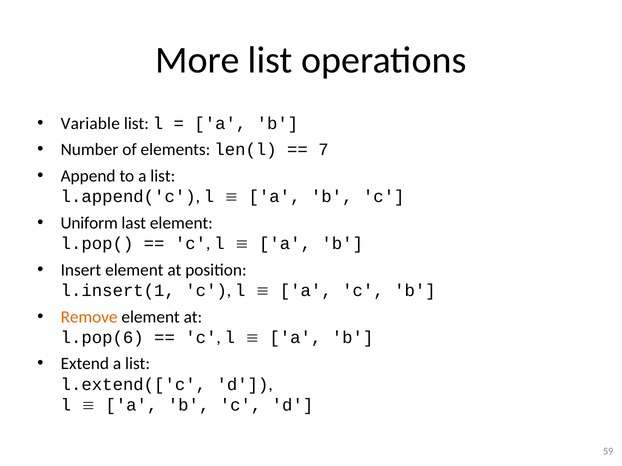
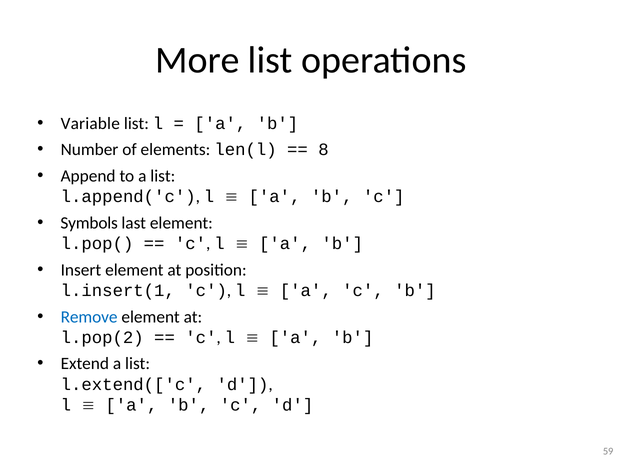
7: 7 -> 8
Uniform: Uniform -> Symbols
Remove colour: orange -> blue
l.pop(6: l.pop(6 -> l.pop(2
